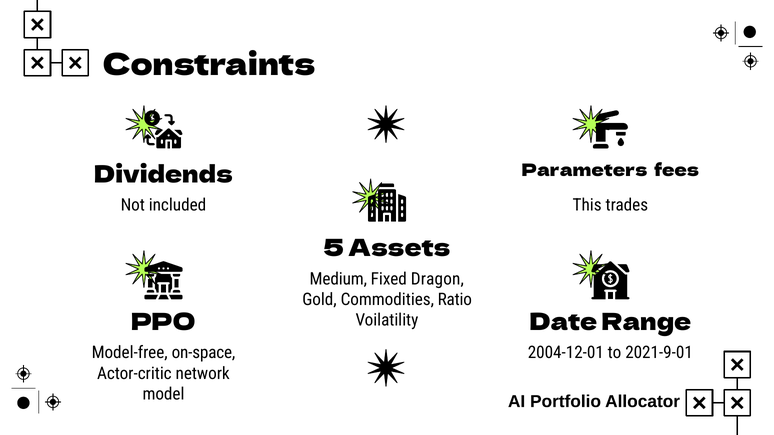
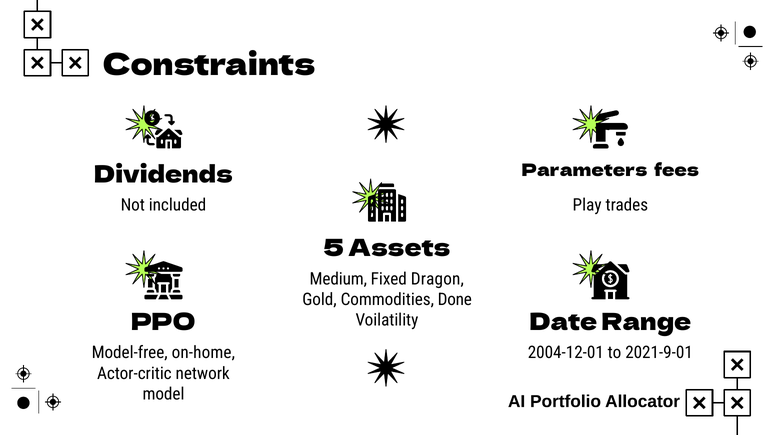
This: This -> Play
Ratio: Ratio -> Done
on-space: on-space -> on-home
